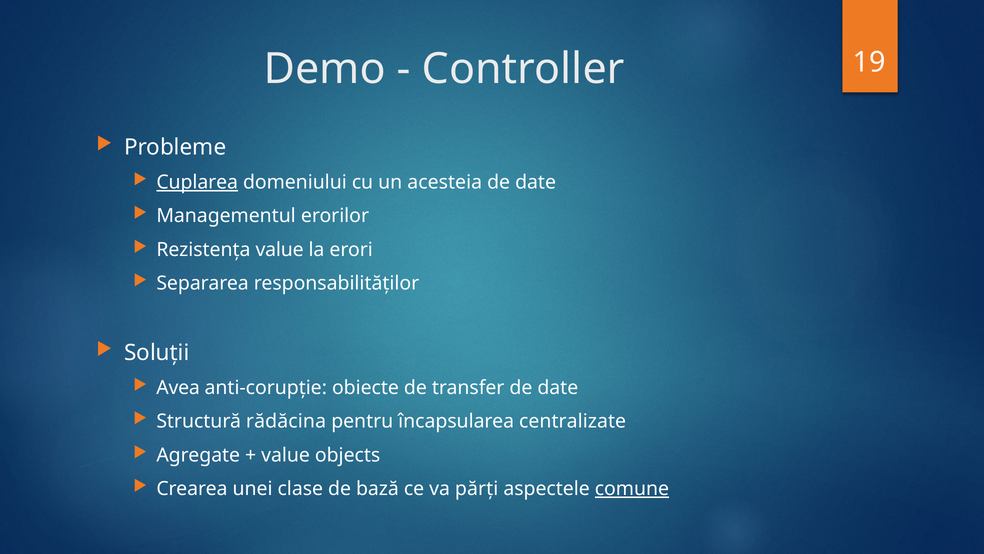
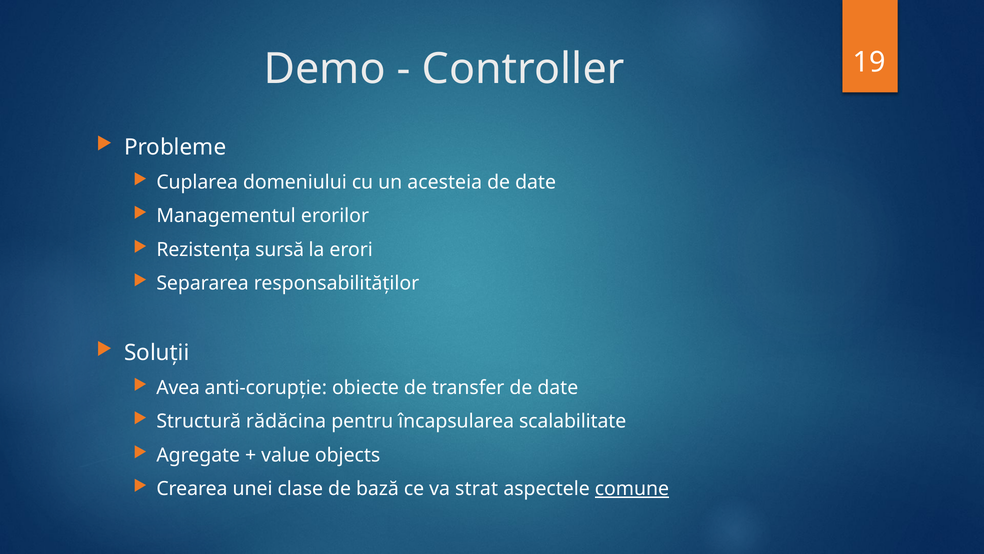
Cuplarea underline: present -> none
Rezistența value: value -> sursă
centralizate: centralizate -> scalabilitate
părți: părți -> strat
